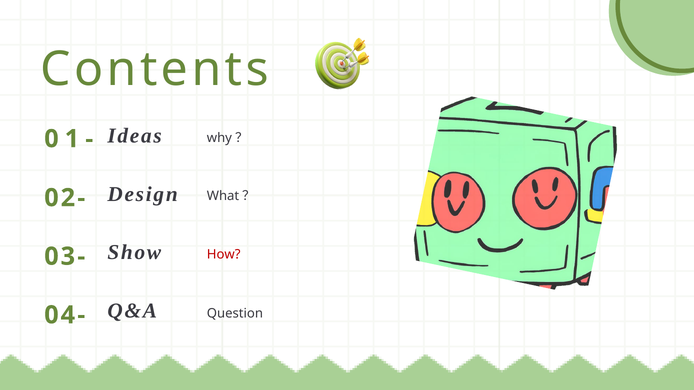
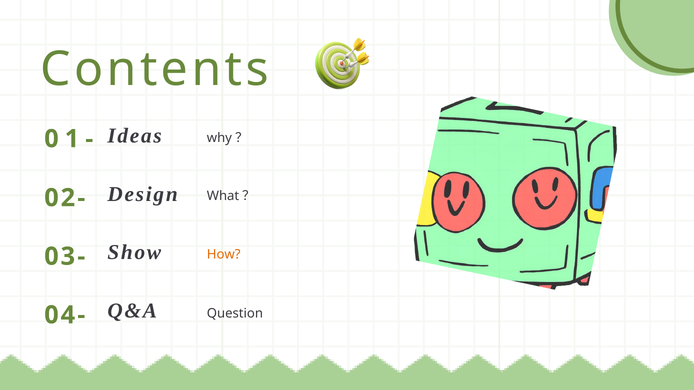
How colour: red -> orange
